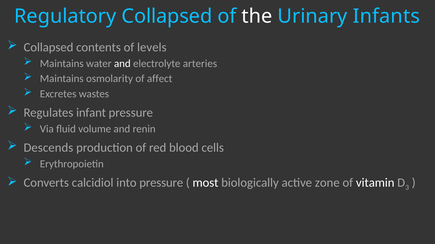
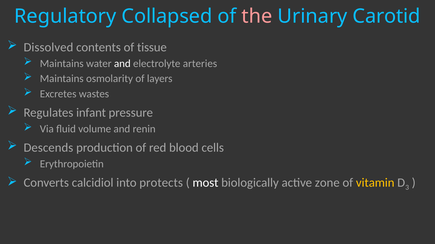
the colour: white -> pink
Infants: Infants -> Carotid
Collapsed at (48, 47): Collapsed -> Dissolved
levels: levels -> tissue
affect: affect -> layers
into pressure: pressure -> protects
vitamin colour: white -> yellow
